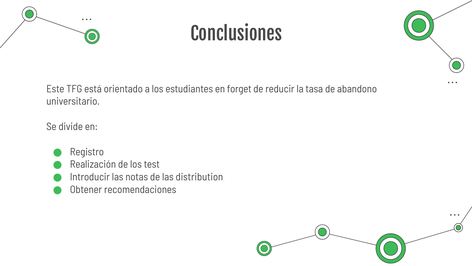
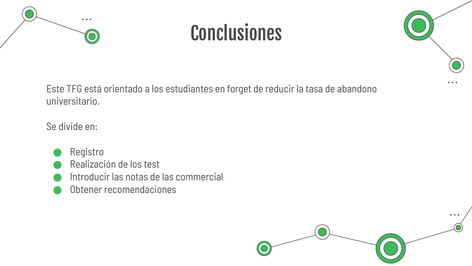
distribution: distribution -> commercial
